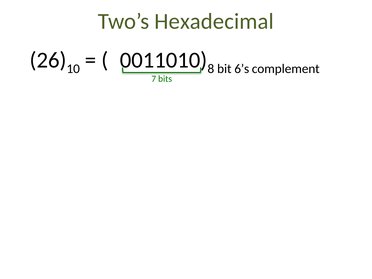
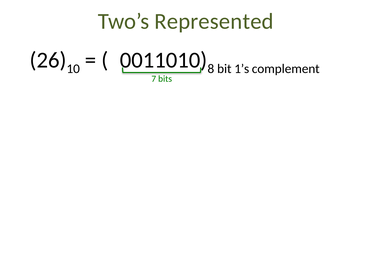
Hexadecimal: Hexadecimal -> Represented
6’s: 6’s -> 1’s
